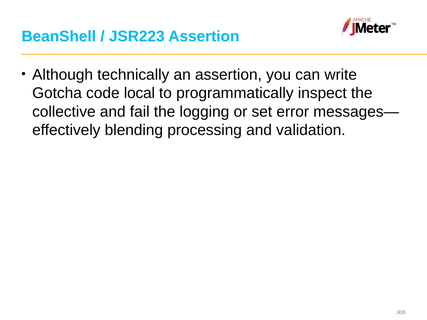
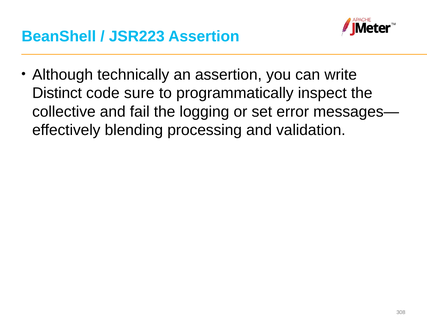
Gotcha: Gotcha -> Distinct
local: local -> sure
